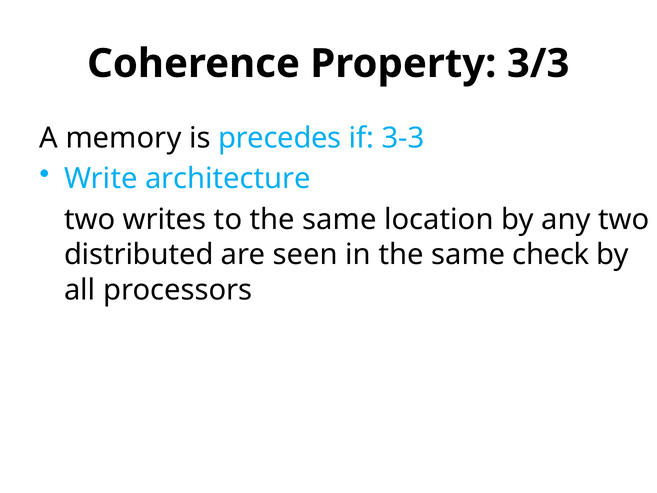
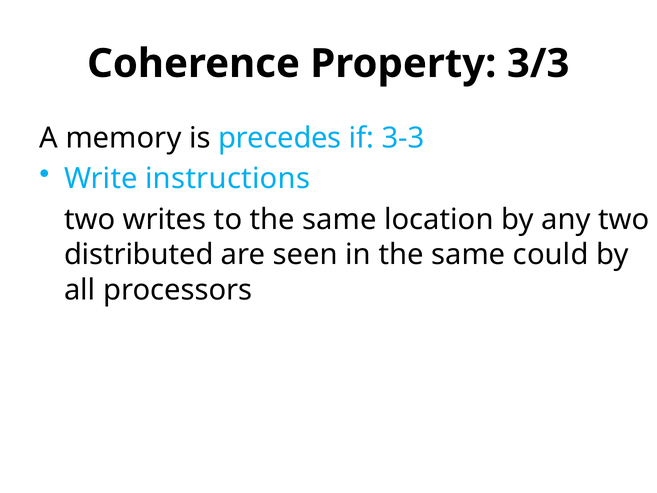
architecture: architecture -> instructions
check: check -> could
